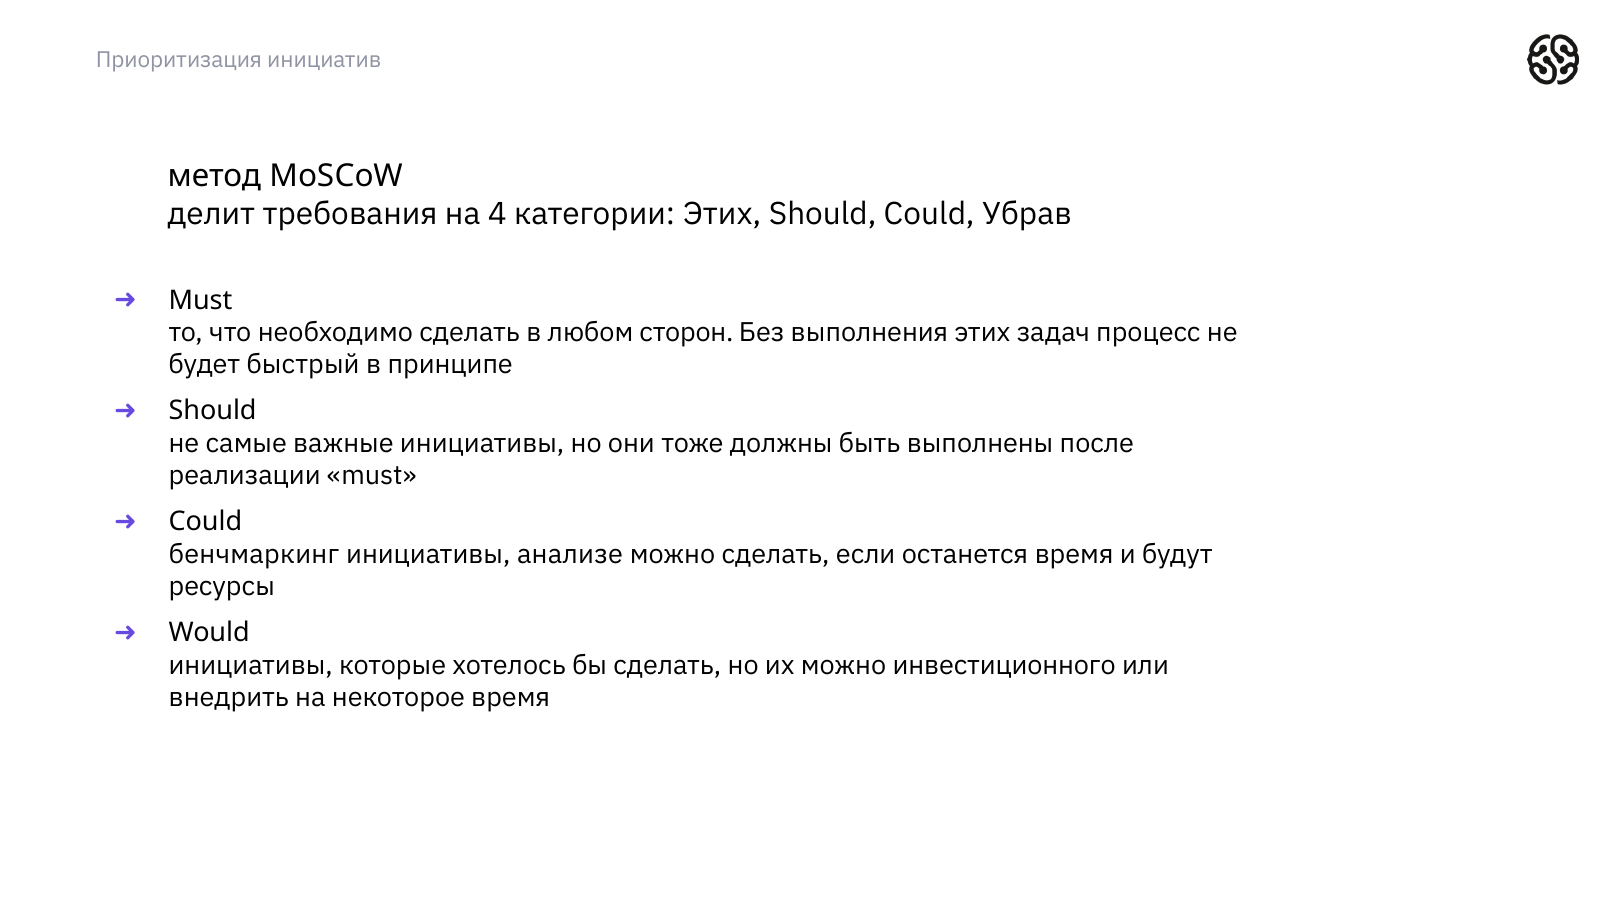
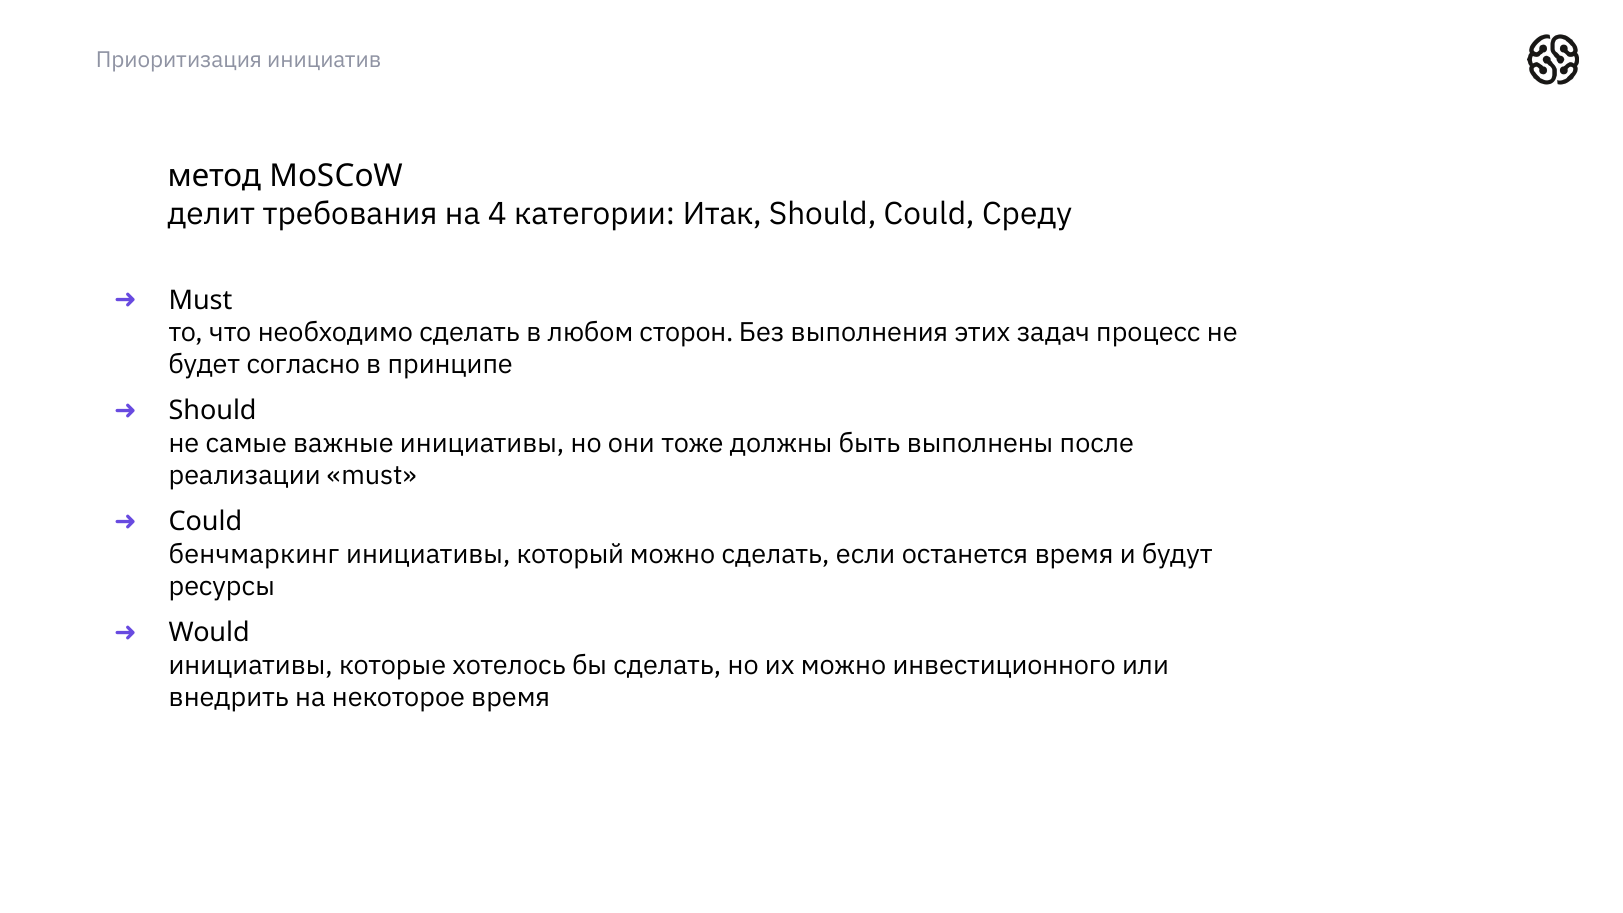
категории Этих: Этих -> Итак
Убрав: Убрав -> Среду
быстрый: быстрый -> согласно
анализе: анализе -> который
